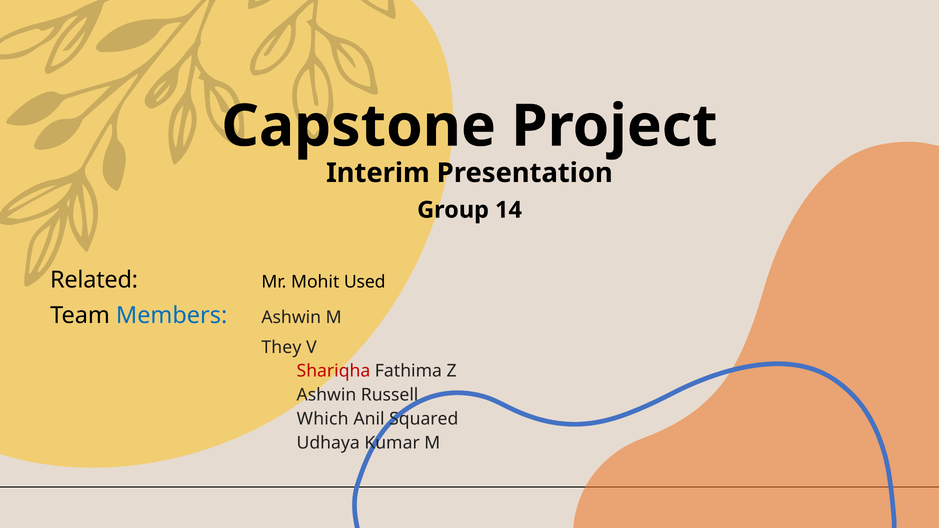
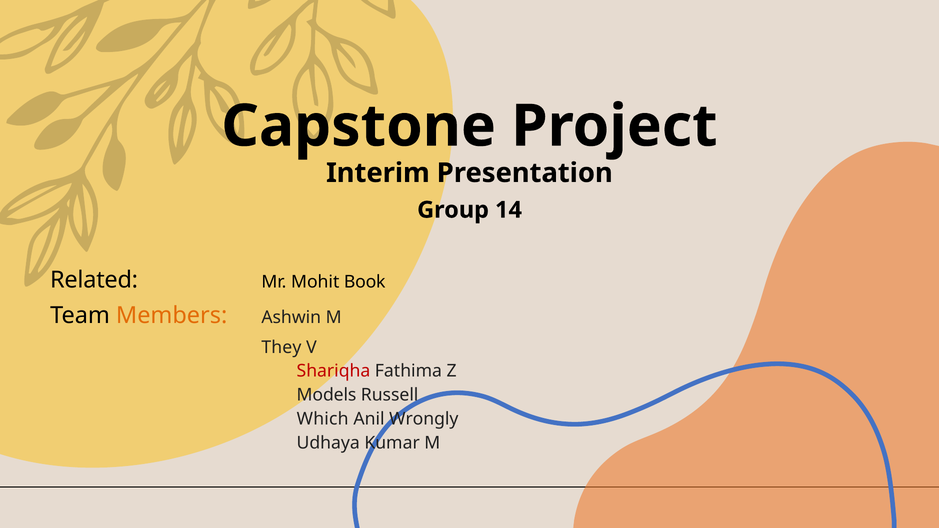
Used: Used -> Book
Members colour: blue -> orange
Ashwin at (326, 395): Ashwin -> Models
Squared: Squared -> Wrongly
